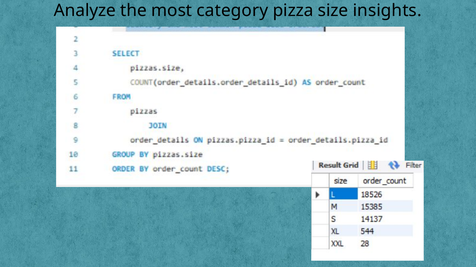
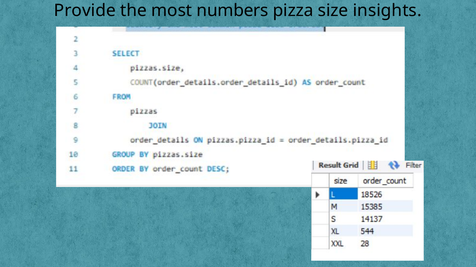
Analyze: Analyze -> Provide
category: category -> numbers
